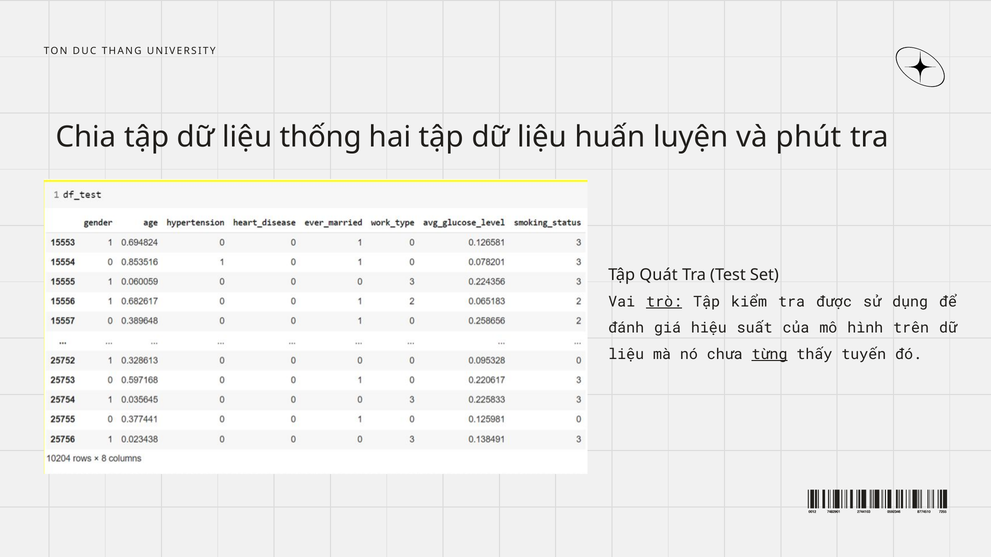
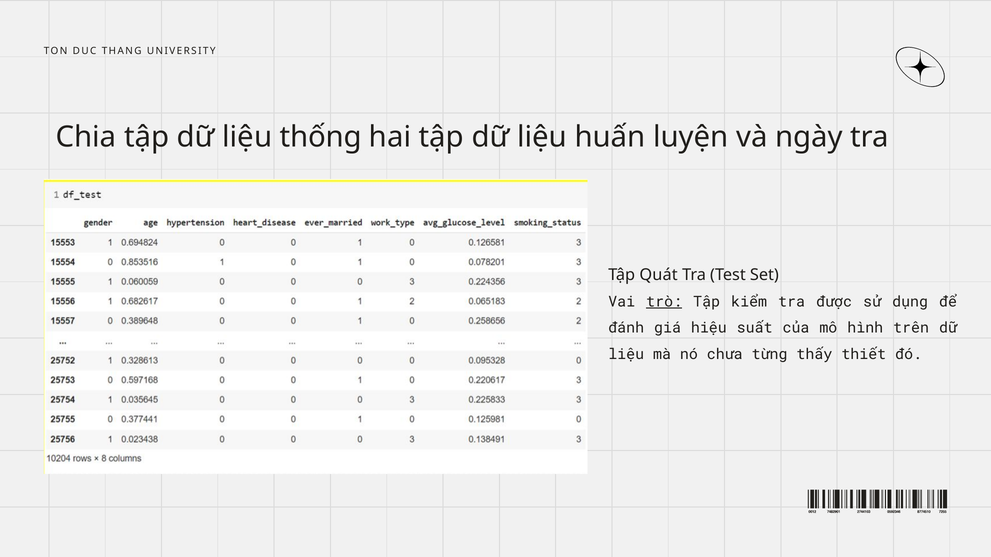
phút: phút -> ngày
từng underline: present -> none
tuyến: tuyến -> thiết
